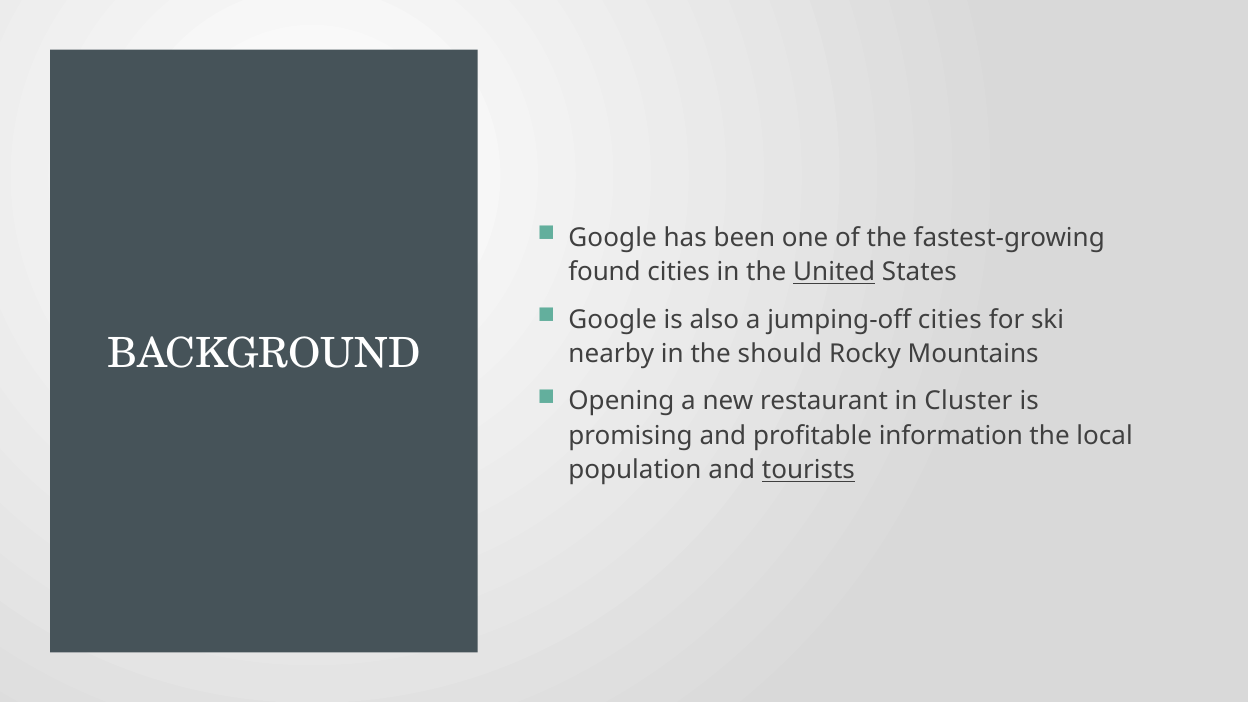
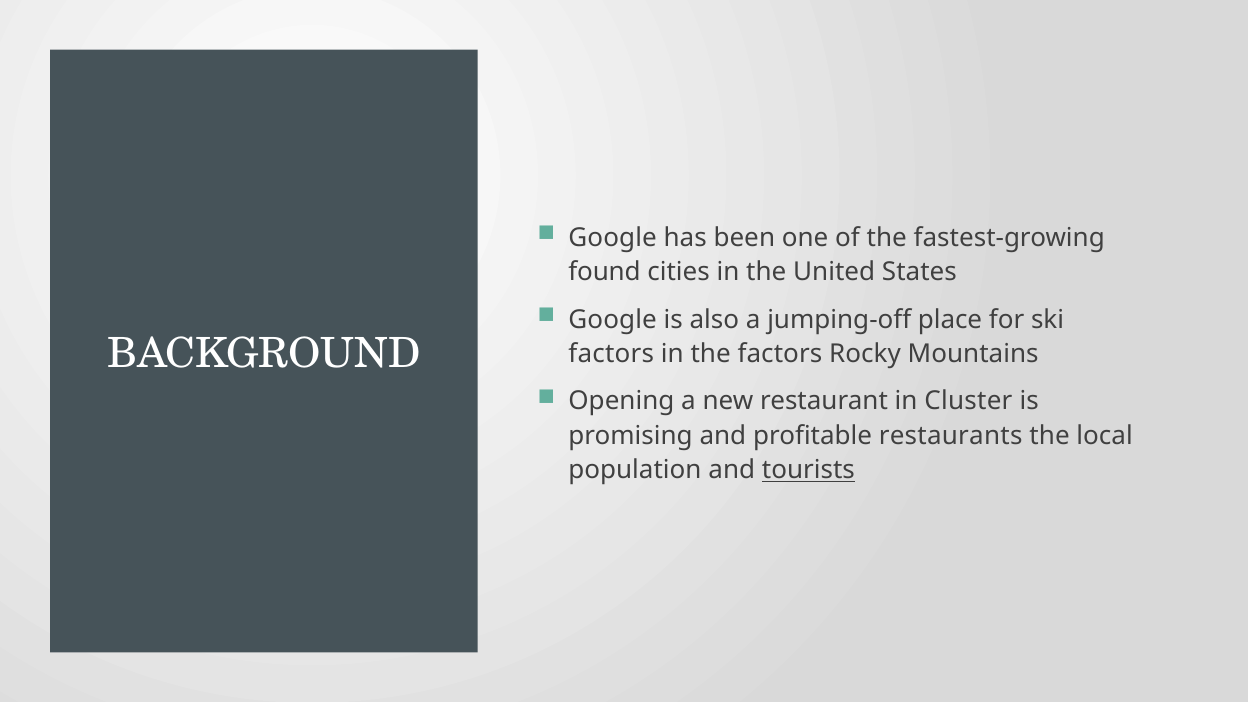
United underline: present -> none
jumping-off cities: cities -> place
nearby at (611, 354): nearby -> factors
the should: should -> factors
information: information -> restaurants
